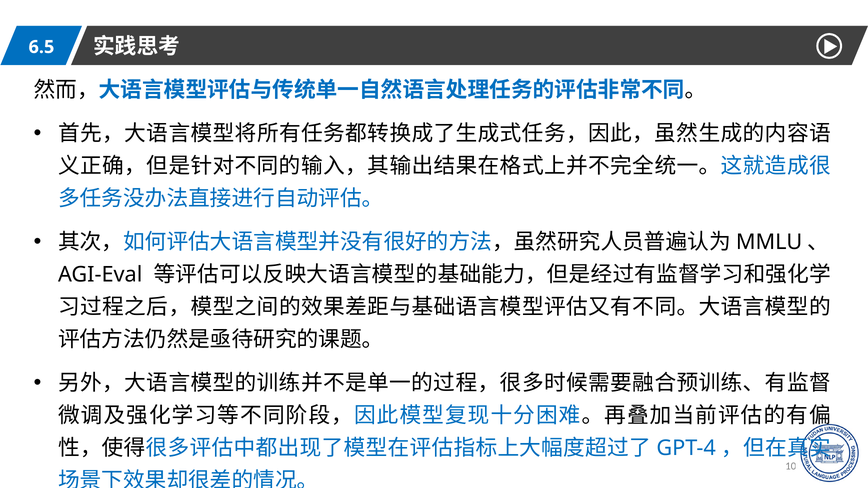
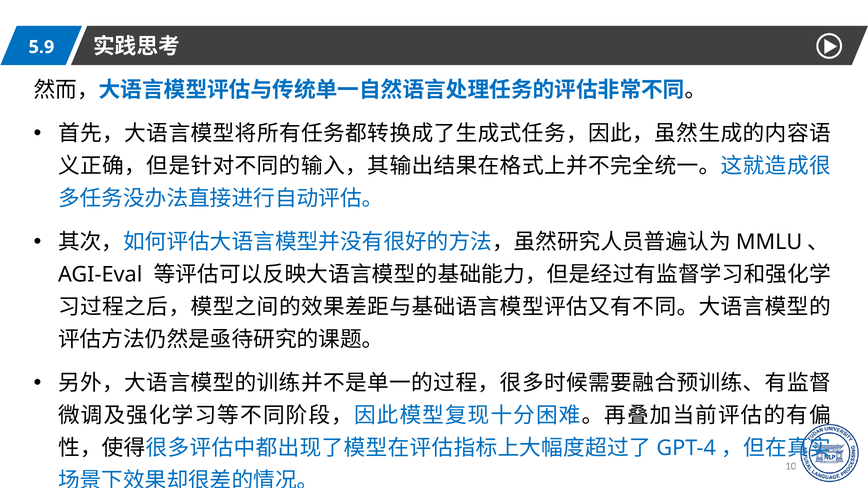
6.5: 6.5 -> 5.9
